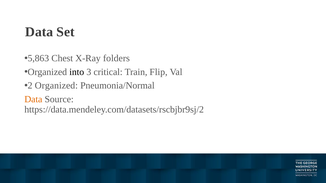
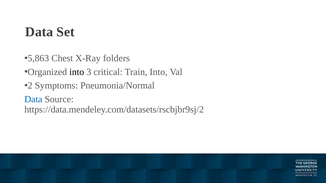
Train Flip: Flip -> Into
Organized at (56, 86): Organized -> Symptoms
Data at (33, 99) colour: orange -> blue
